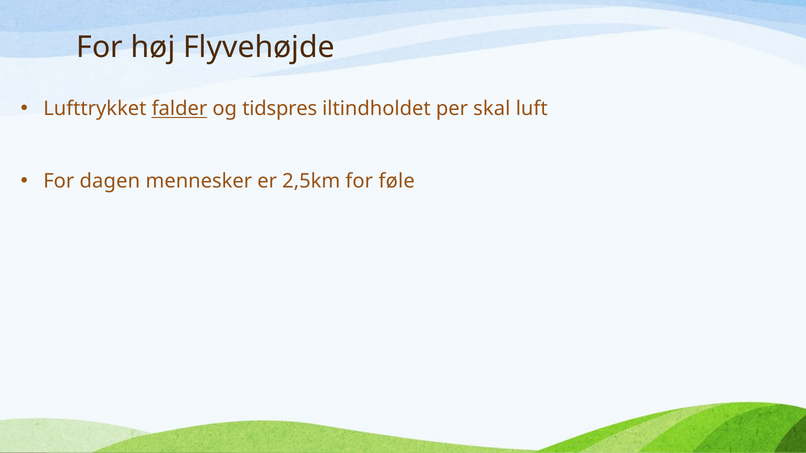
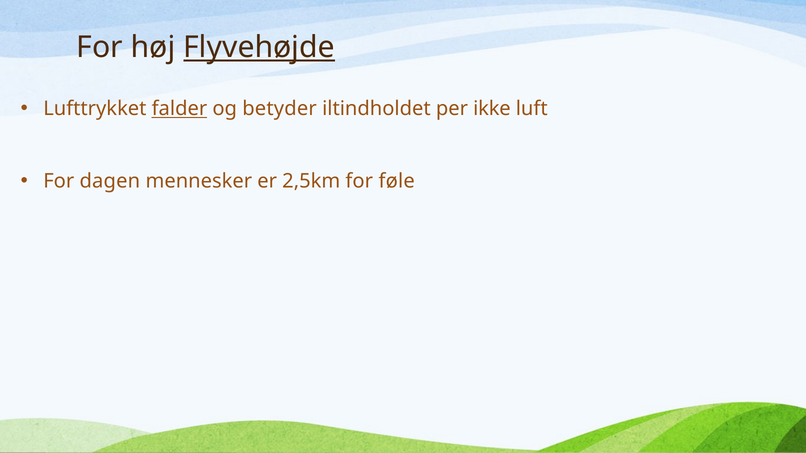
Flyvehøjde underline: none -> present
tidspres: tidspres -> betyder
skal: skal -> ikke
